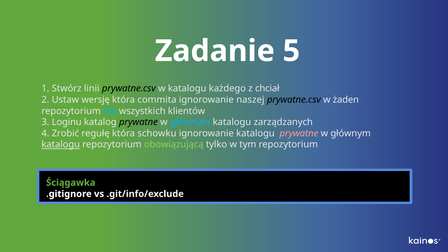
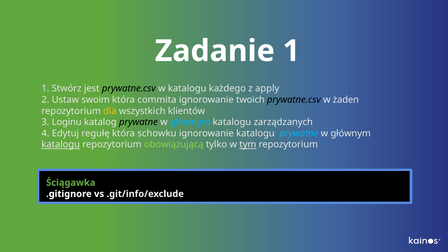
Zadanie 5: 5 -> 1
linii: linii -> jest
chciał: chciał -> apply
wersję: wersję -> swoim
naszej: naszej -> twoich
dla colour: light blue -> yellow
Zrobić: Zrobić -> Edytuj
prywatne at (299, 133) colour: pink -> light blue
tym underline: none -> present
